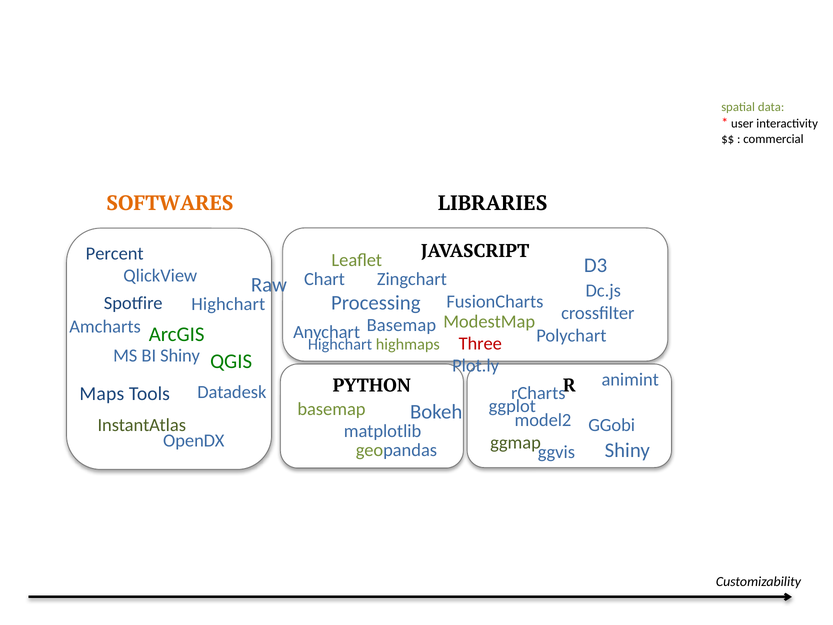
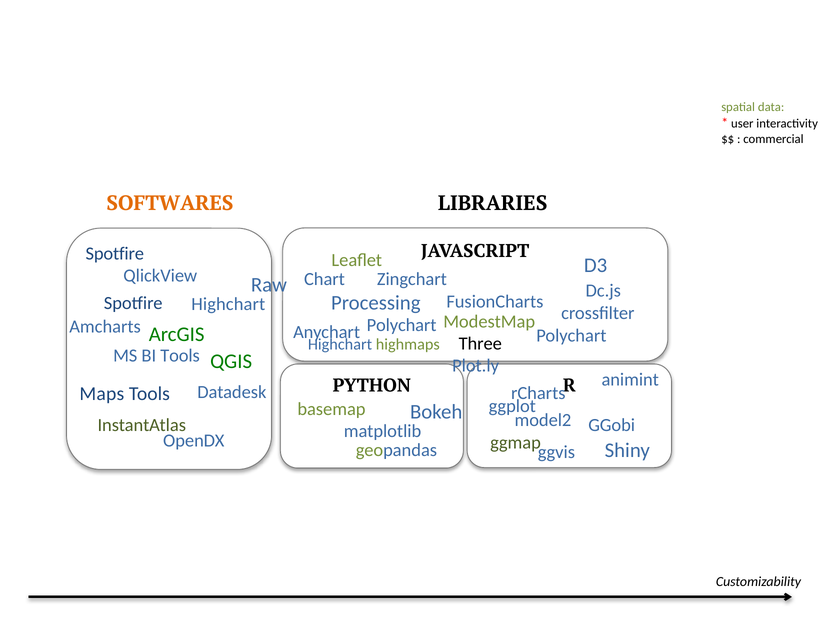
Percent at (115, 254): Percent -> Spotfire
Basemap at (401, 325): Basemap -> Polychart
Three colour: red -> black
BI Shiny: Shiny -> Tools
